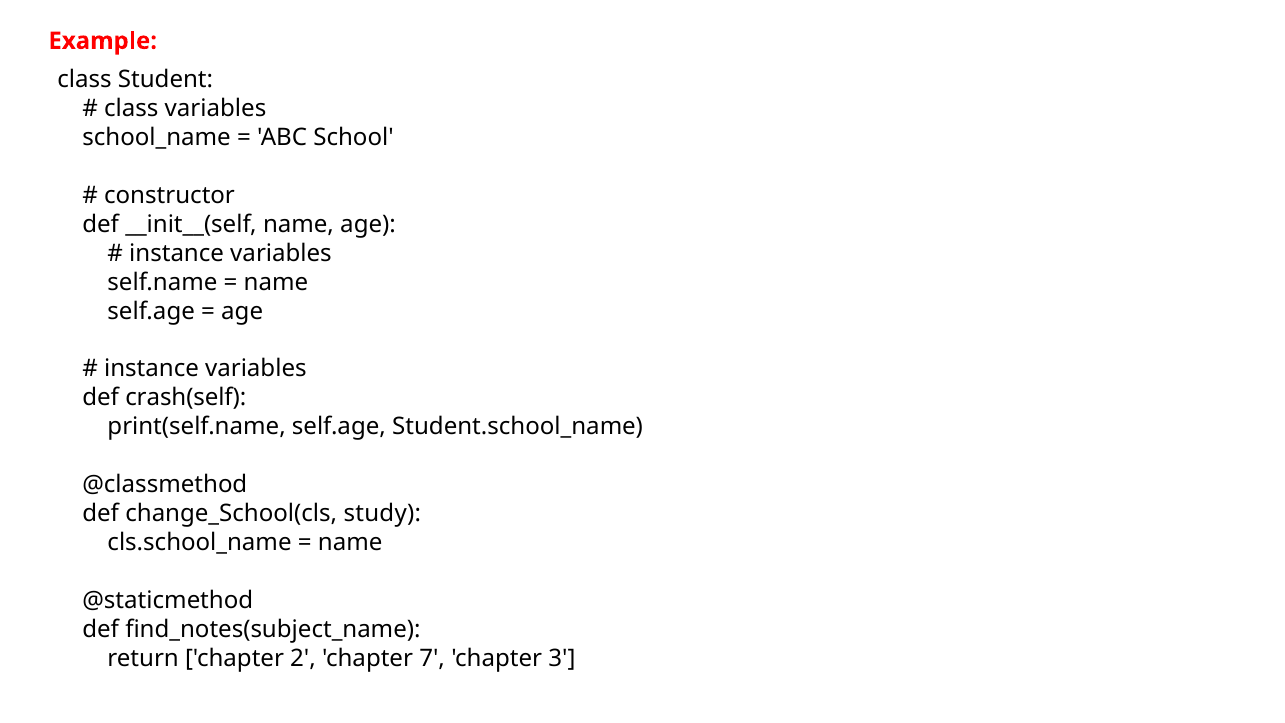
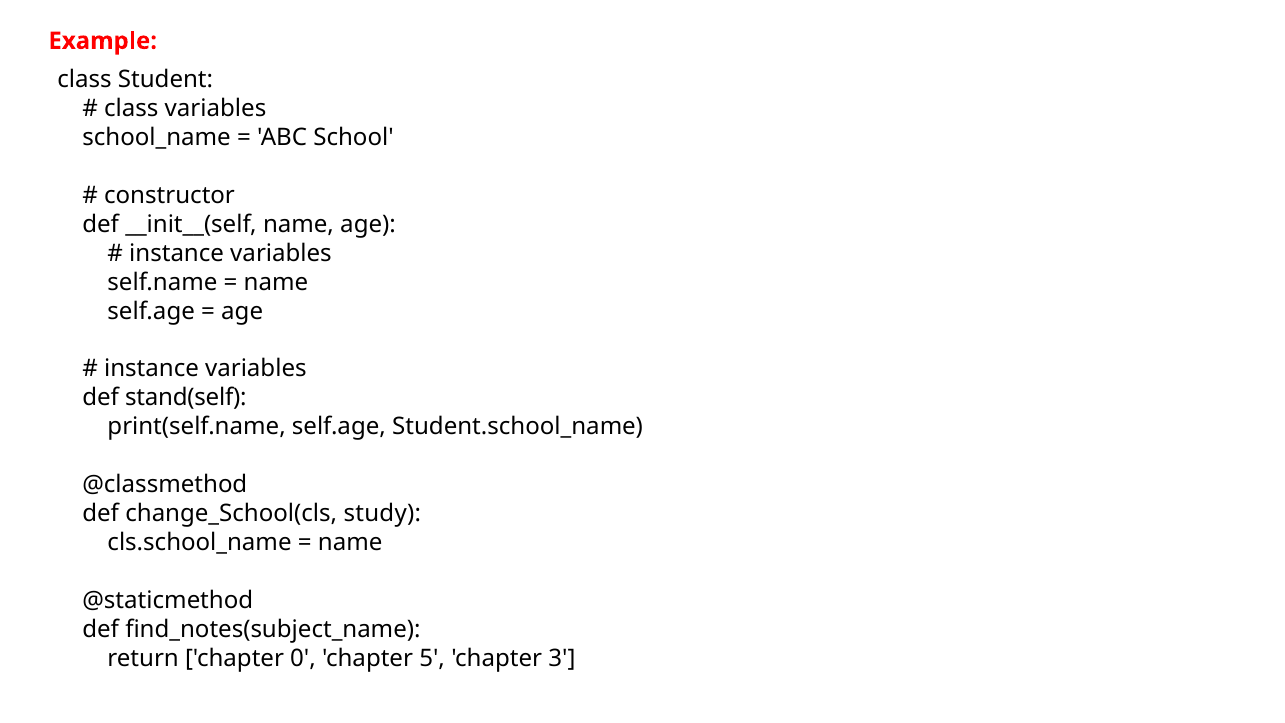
crash(self: crash(self -> stand(self
2: 2 -> 0
7: 7 -> 5
